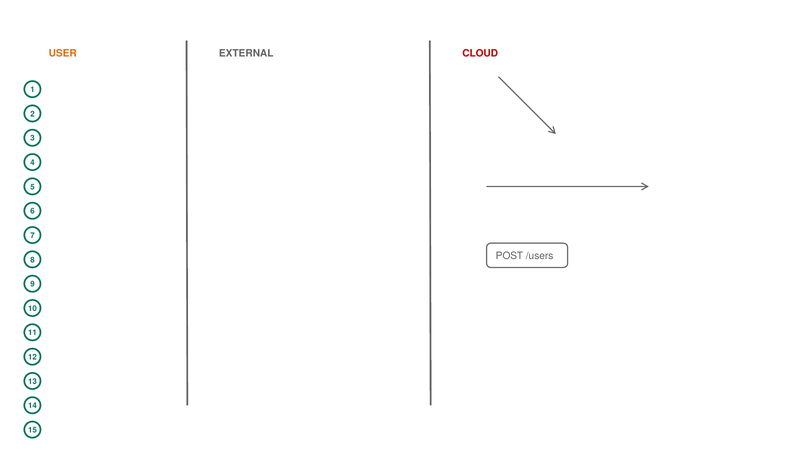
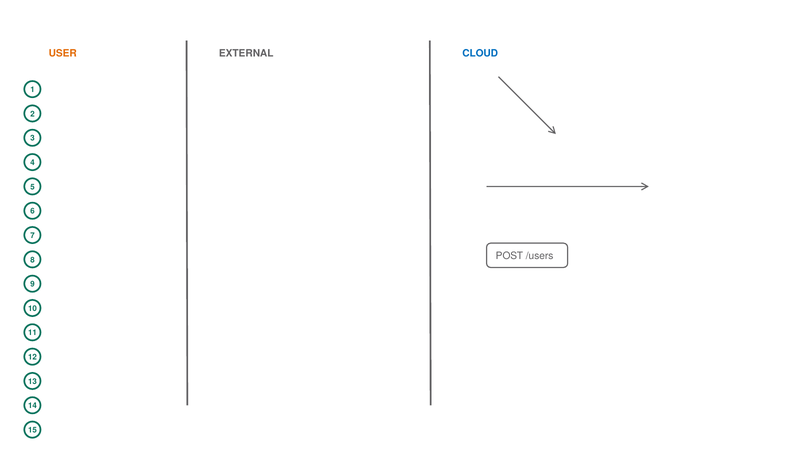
CLOUD colour: red -> blue
